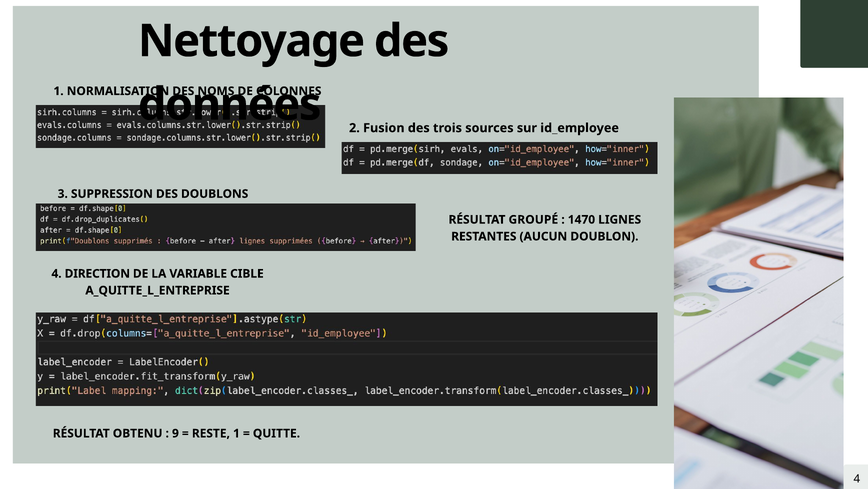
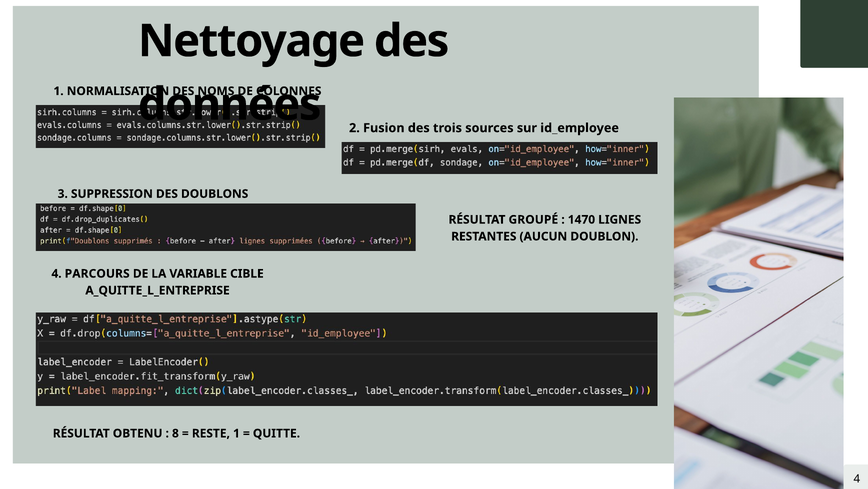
DIRECTION: DIRECTION -> PARCOURS
9: 9 -> 8
